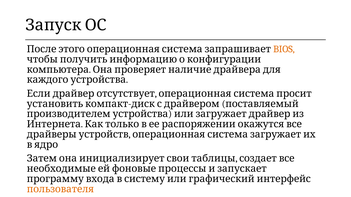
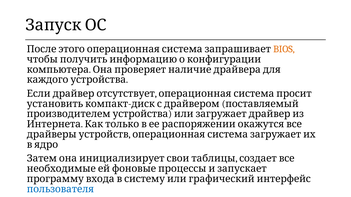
пользователя colour: orange -> blue
